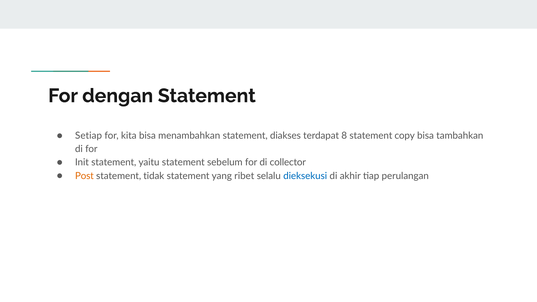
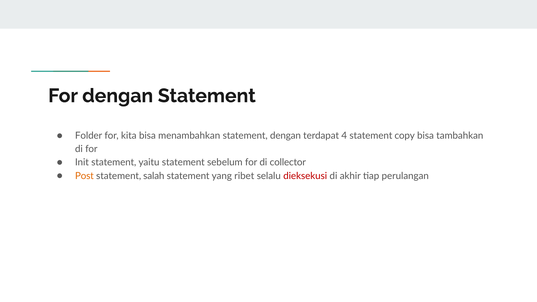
Setiap: Setiap -> Folder
statement diakses: diakses -> dengan
8: 8 -> 4
tidak: tidak -> salah
dieksekusi colour: blue -> red
